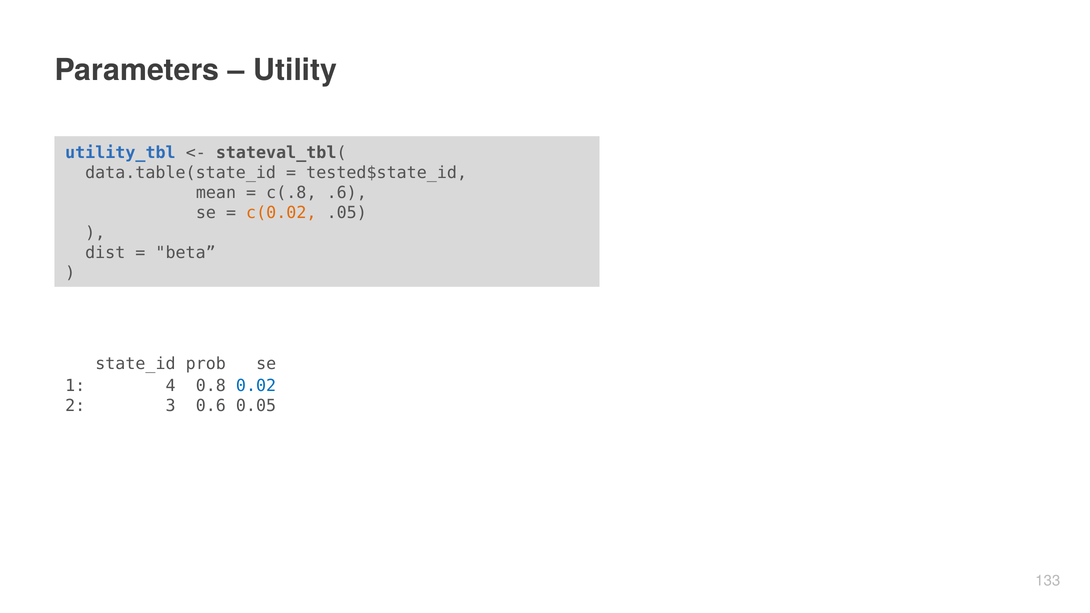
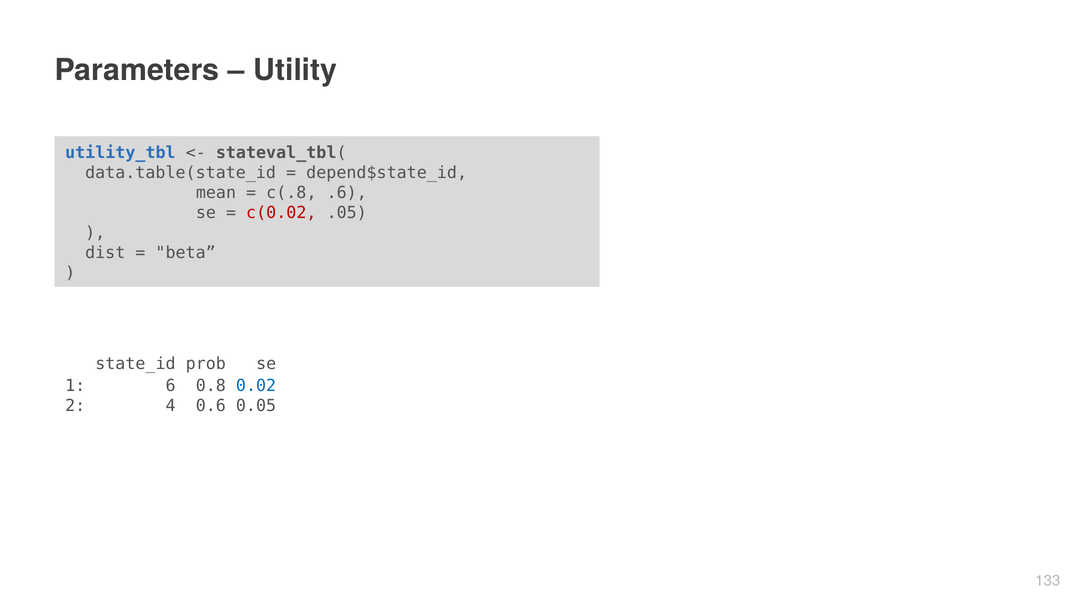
tested$state_id: tested$state_id -> depend$state_id
c(0.02 colour: orange -> red
4: 4 -> 6
3: 3 -> 4
